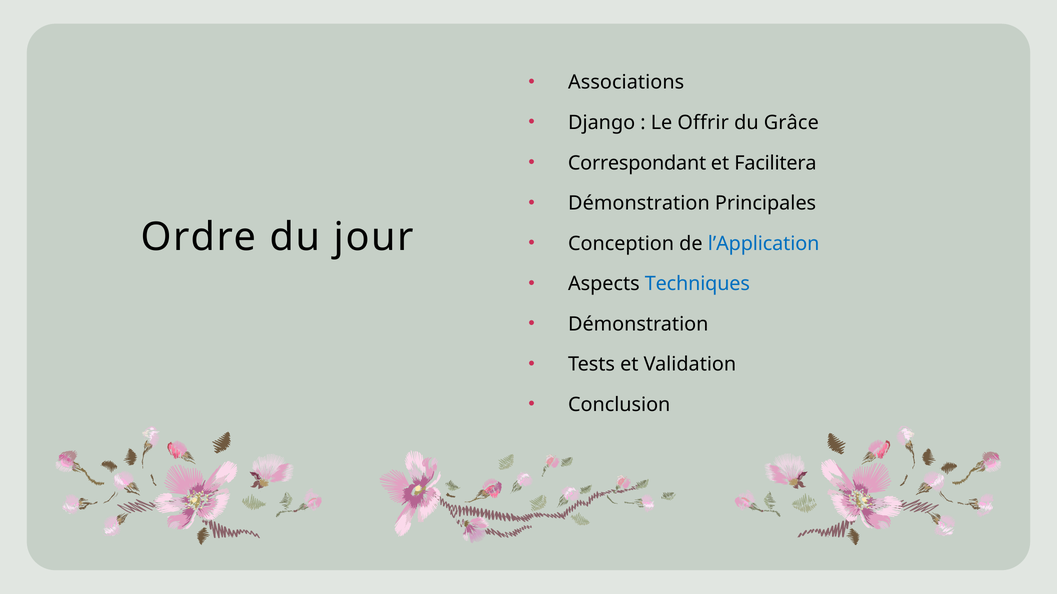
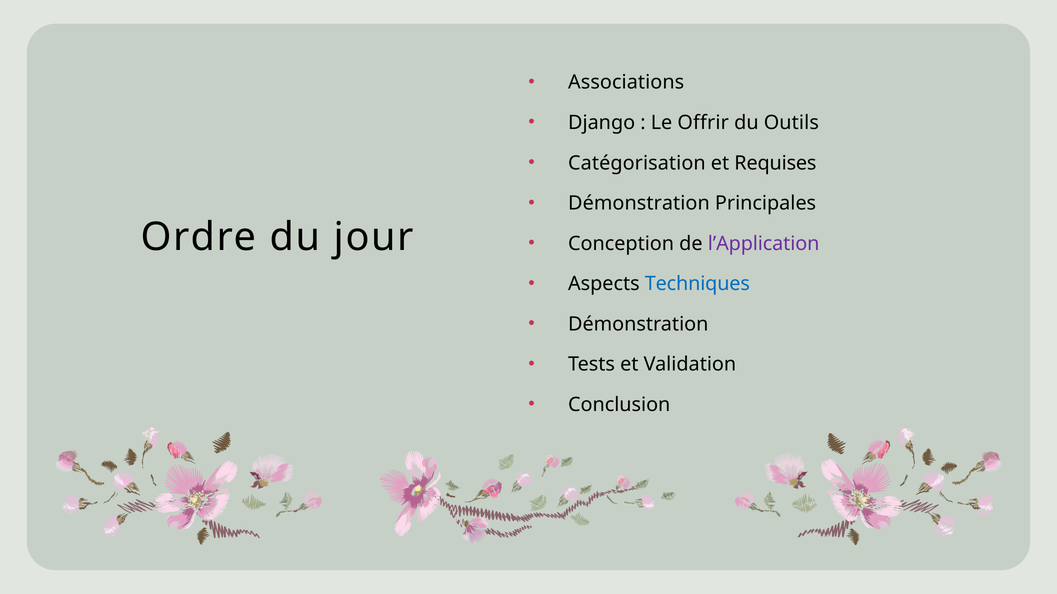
Grâce: Grâce -> Outils
Correspondant: Correspondant -> Catégorisation
Facilitera: Facilitera -> Requises
l’Application colour: blue -> purple
